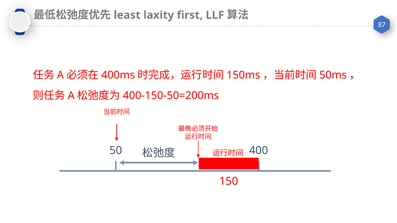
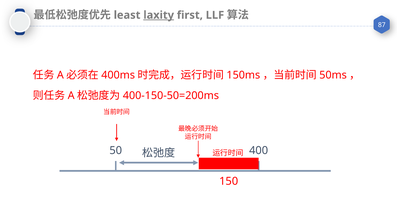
laxity underline: none -> present
